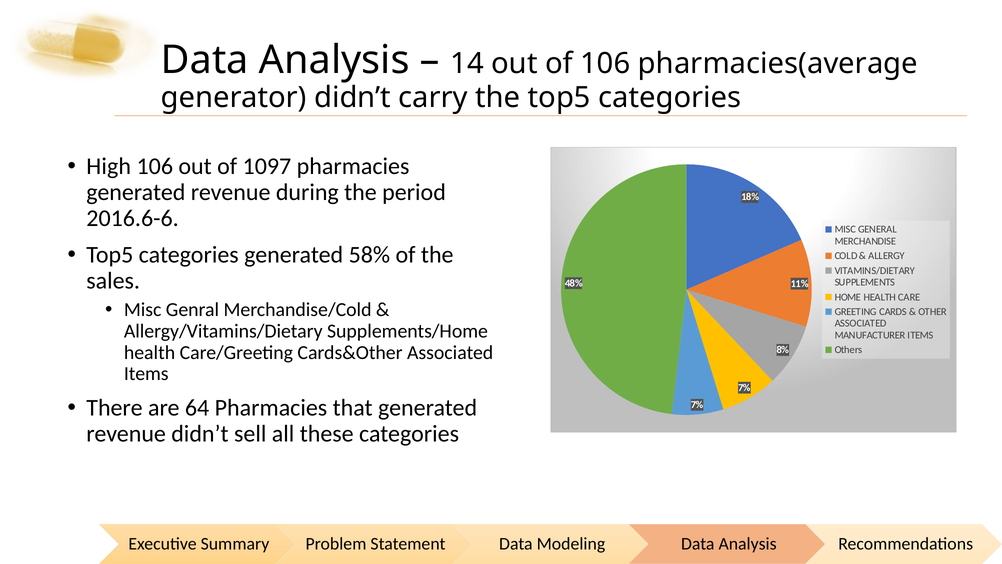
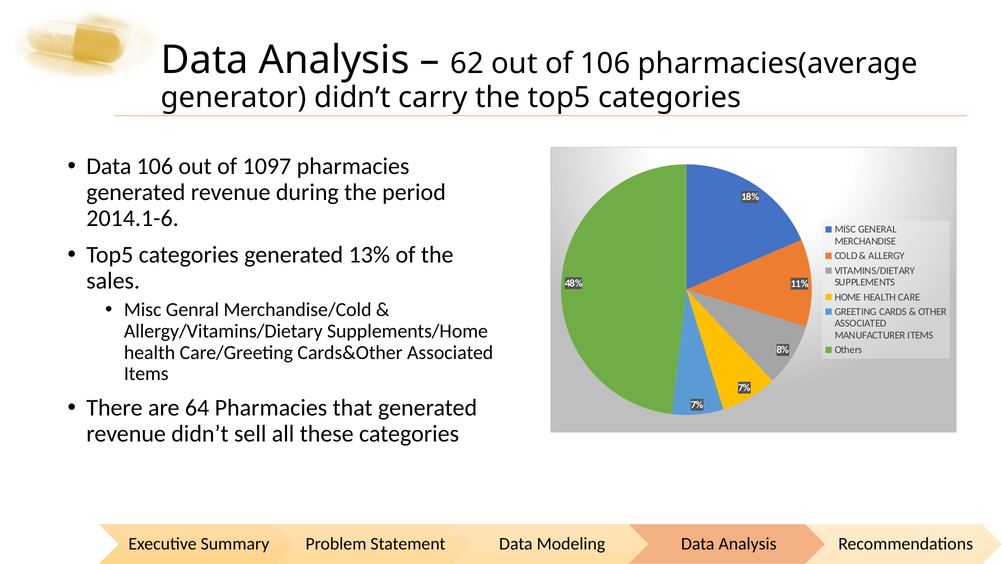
14: 14 -> 62
High at (109, 166): High -> Data
2016.6-6: 2016.6-6 -> 2014.1-6
58%: 58% -> 13%
